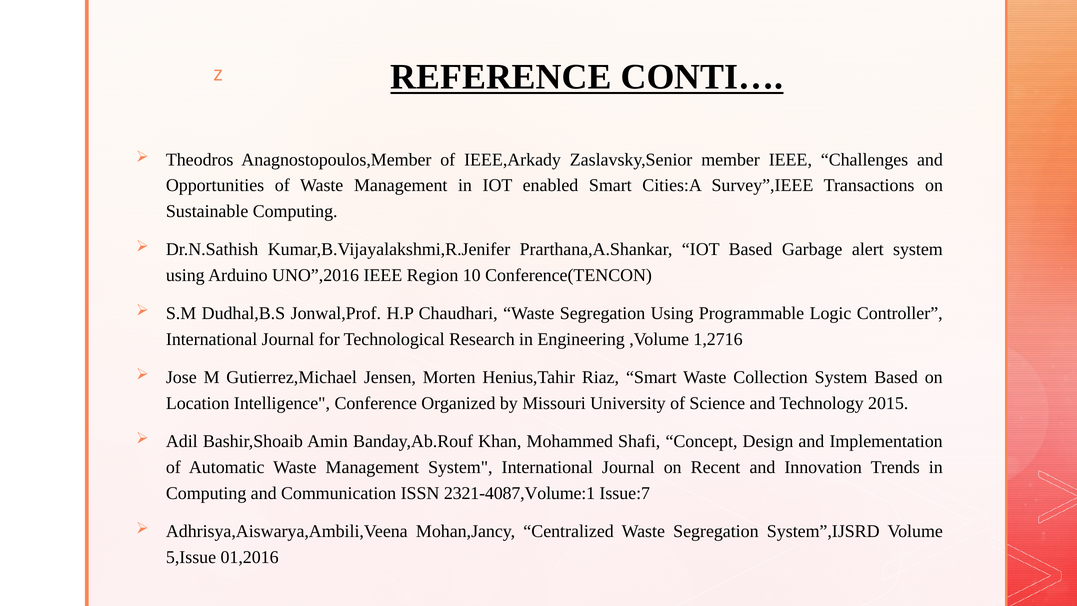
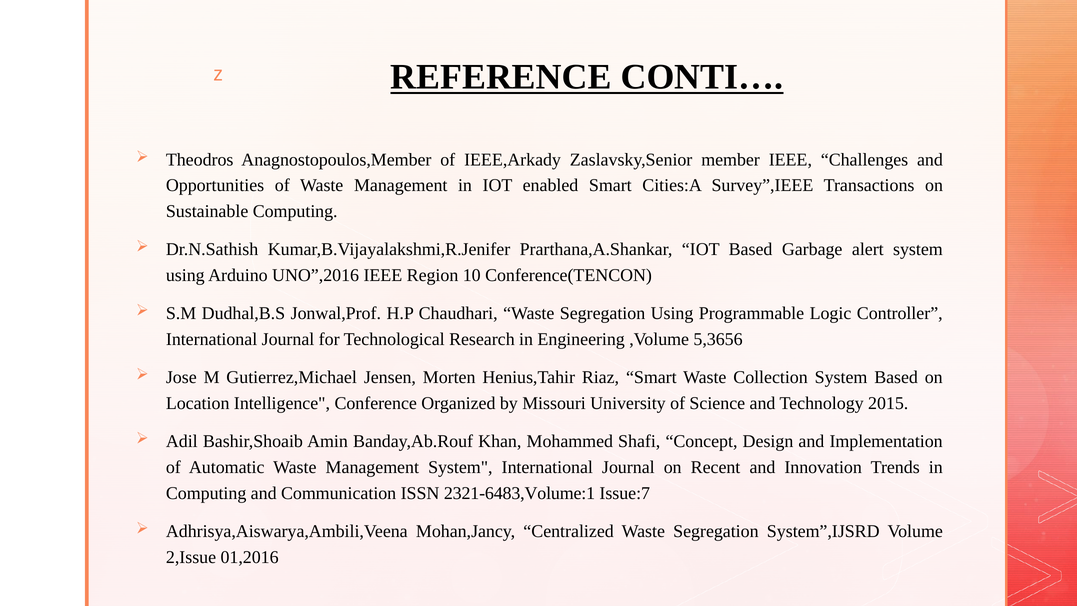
1,2716: 1,2716 -> 5,3656
2321-4087,Volume:1: 2321-4087,Volume:1 -> 2321-6483,Volume:1
5,Issue: 5,Issue -> 2,Issue
